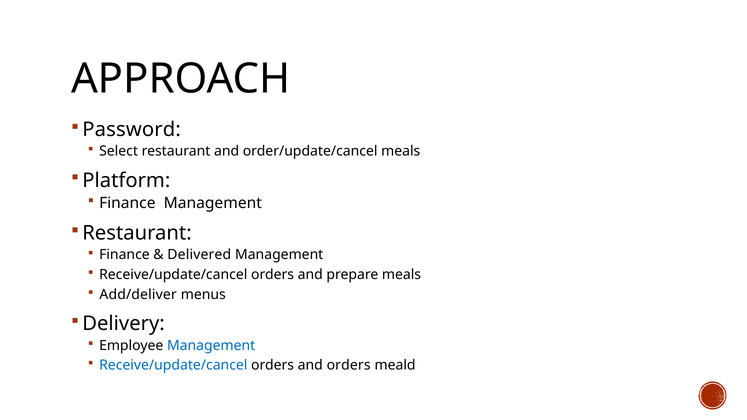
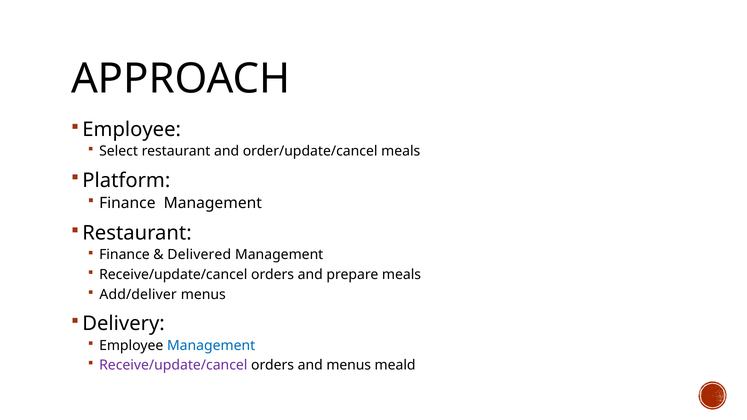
Password at (132, 130): Password -> Employee
Receive/update/cancel at (173, 365) colour: blue -> purple
and orders: orders -> menus
